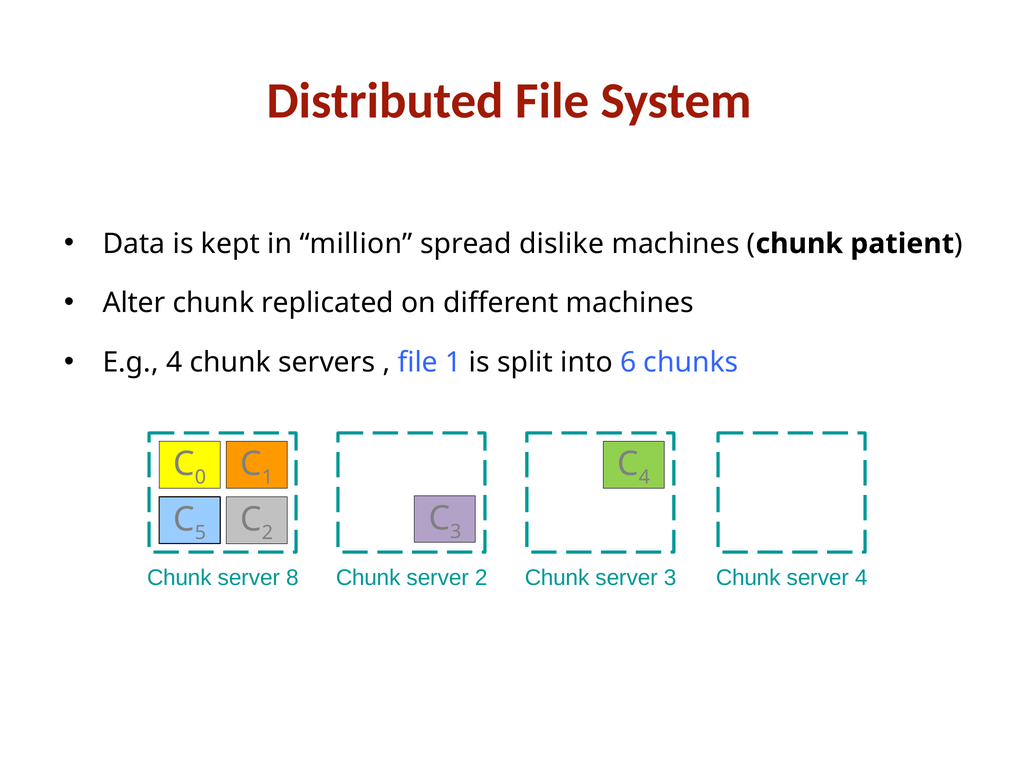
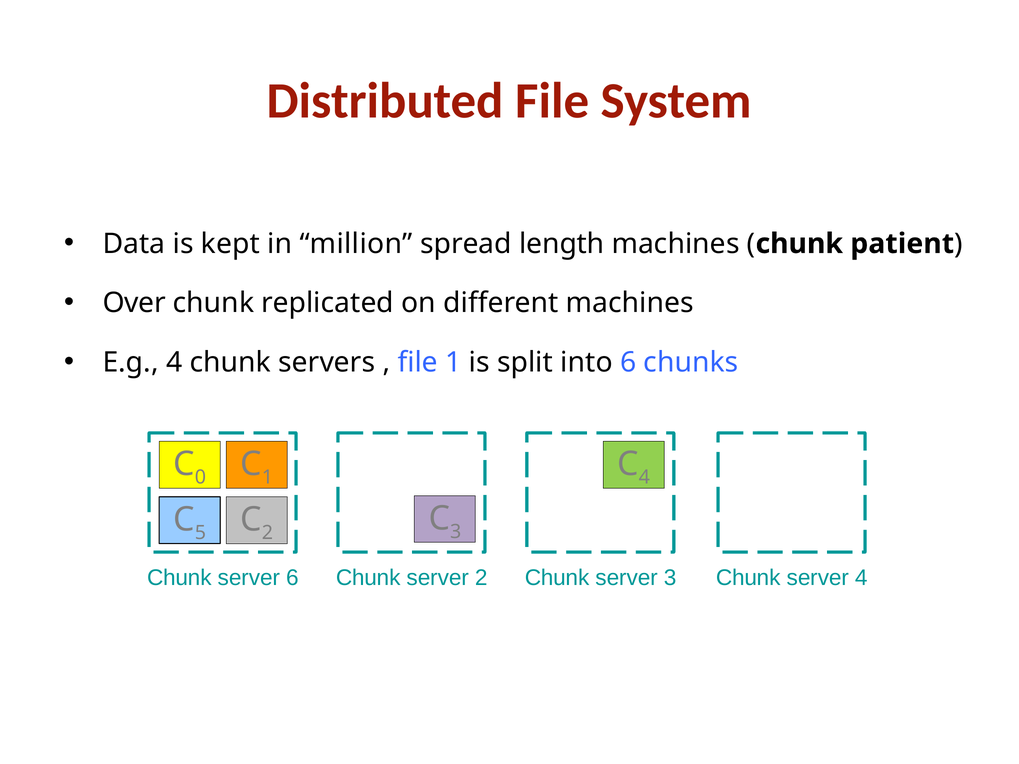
dislike: dislike -> length
Alter: Alter -> Over
server 8: 8 -> 6
